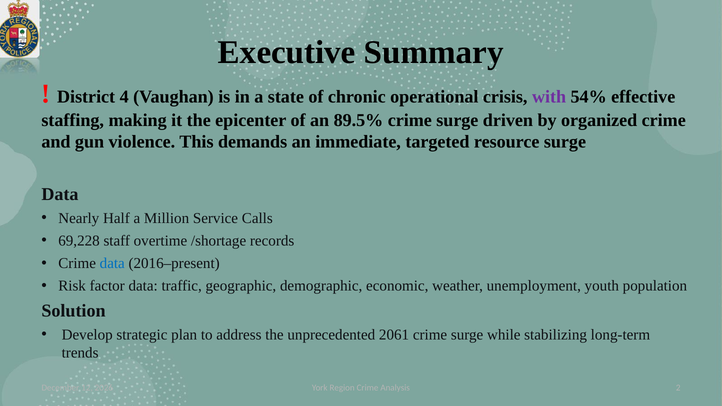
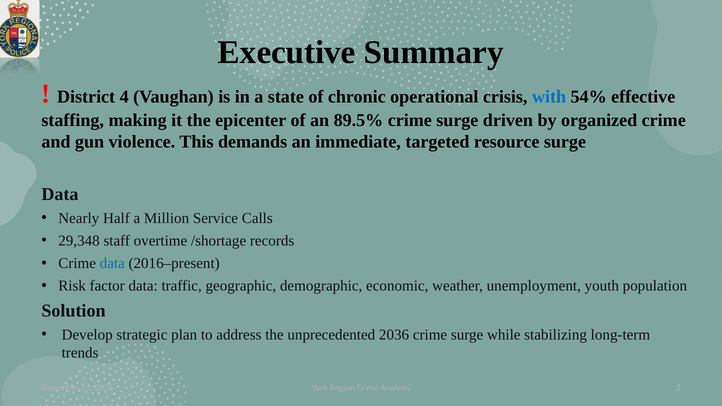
with colour: purple -> blue
69,228: 69,228 -> 29,348
2061: 2061 -> 2036
